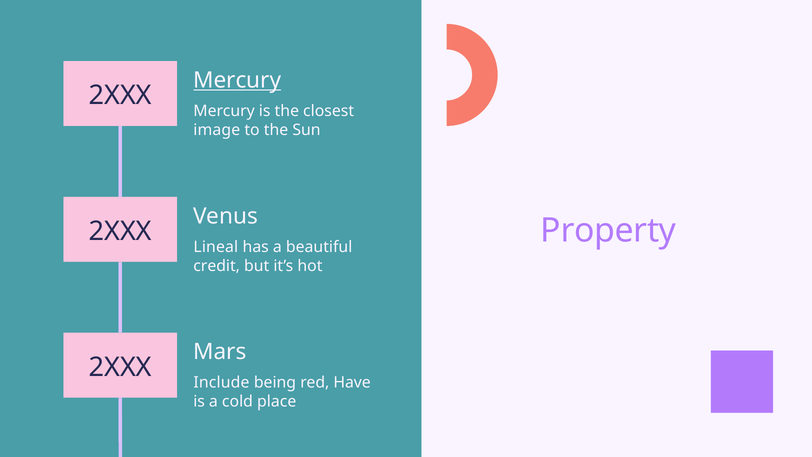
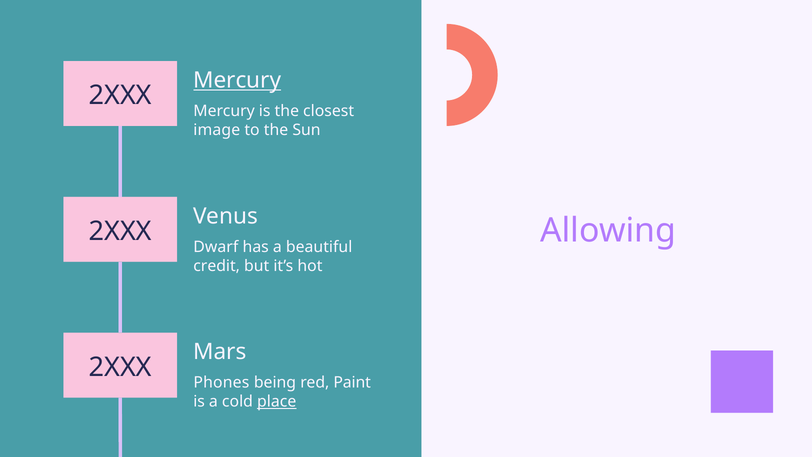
Property: Property -> Allowing
Lineal: Lineal -> Dwarf
Include: Include -> Phones
Have: Have -> Paint
place underline: none -> present
